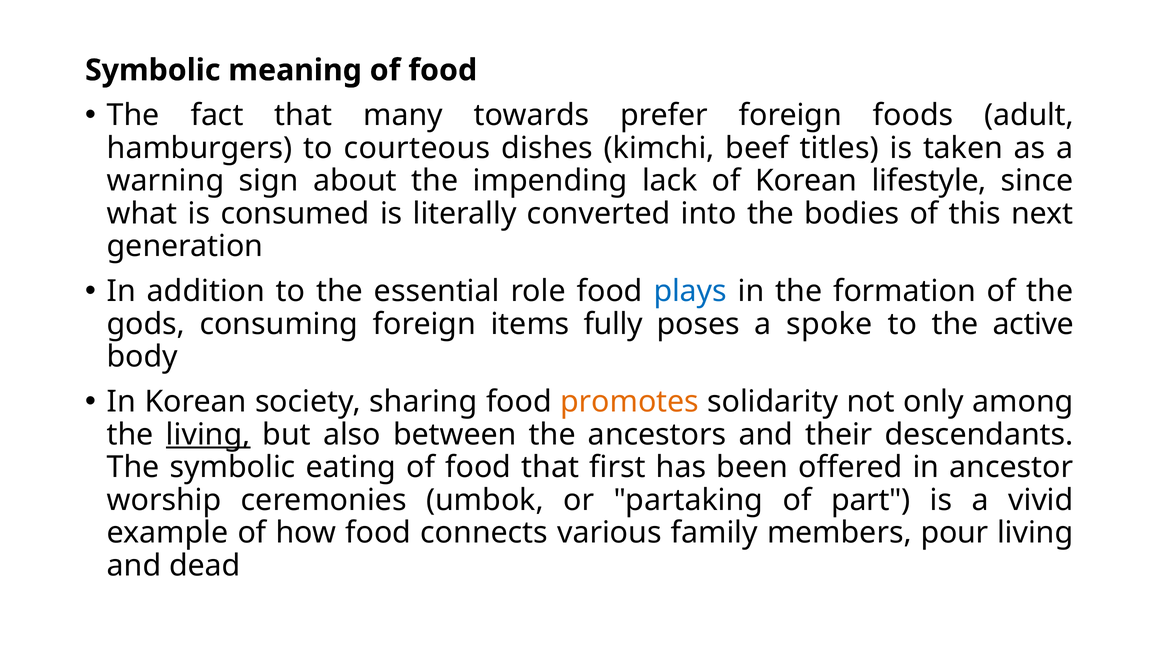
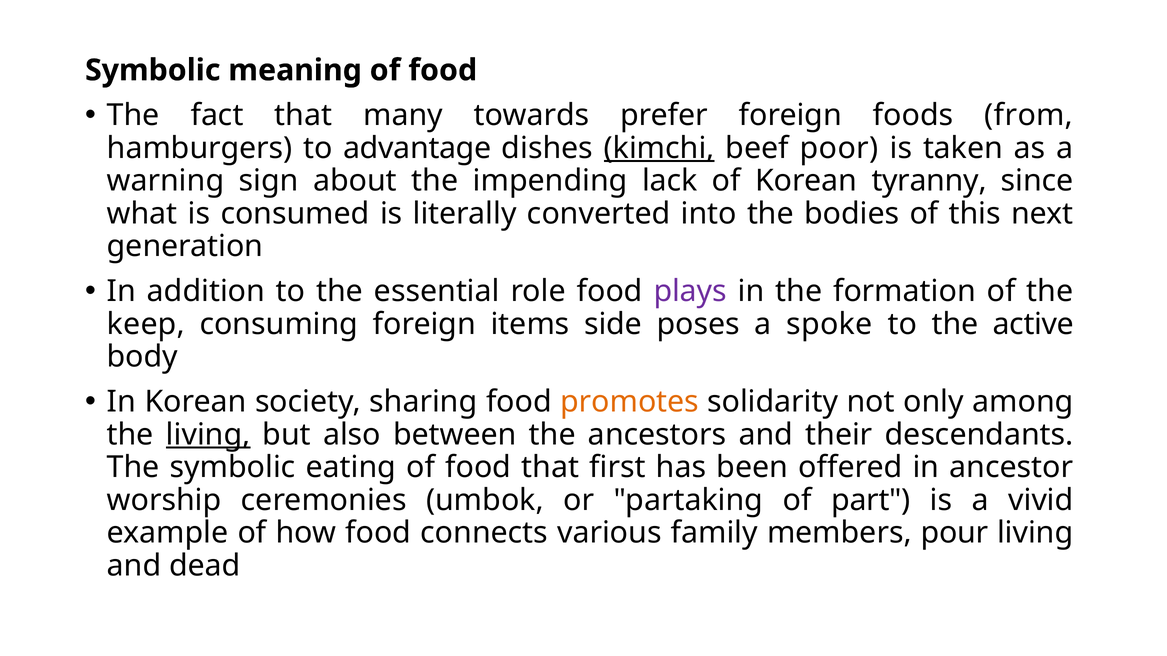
adult: adult -> from
courteous: courteous -> advantage
kimchi underline: none -> present
titles: titles -> poor
lifestyle: lifestyle -> tyranny
plays colour: blue -> purple
gods: gods -> keep
fully: fully -> side
